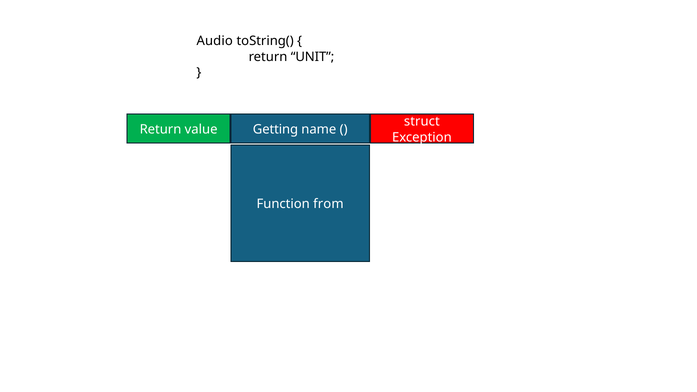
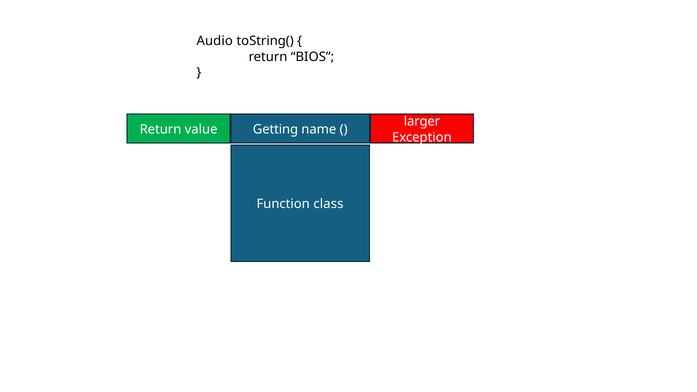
UNIT: UNIT -> BIOS
struct: struct -> larger
from: from -> class
